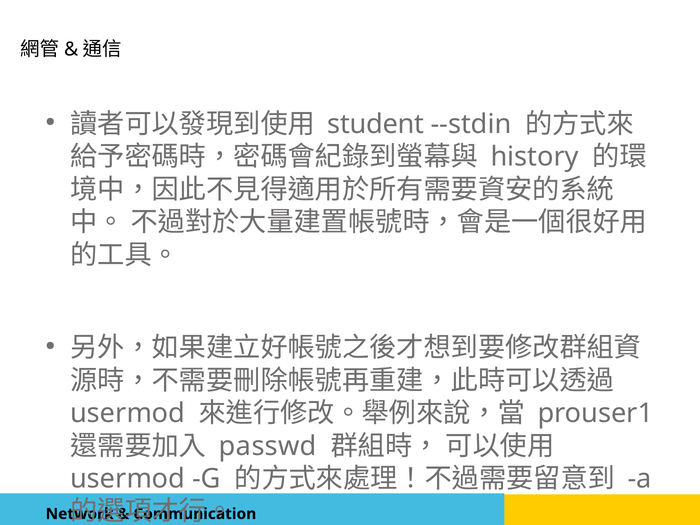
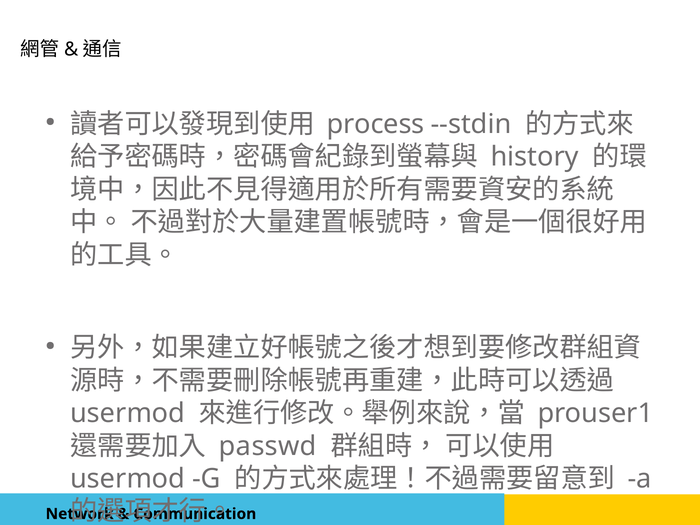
student: student -> process
